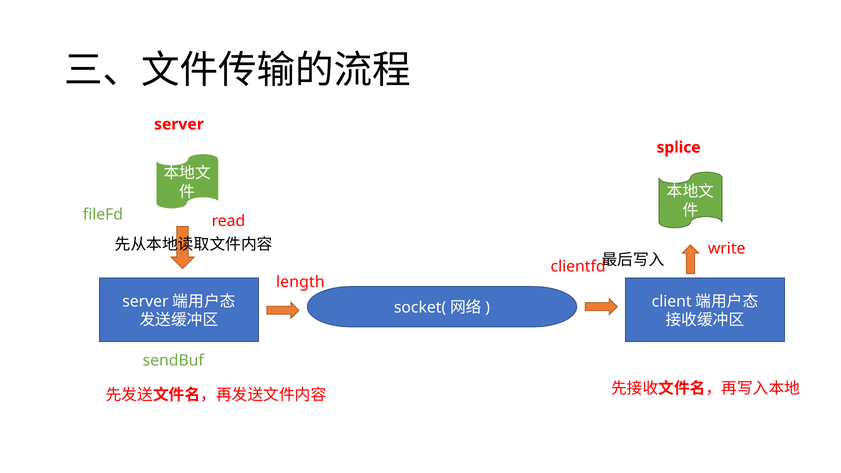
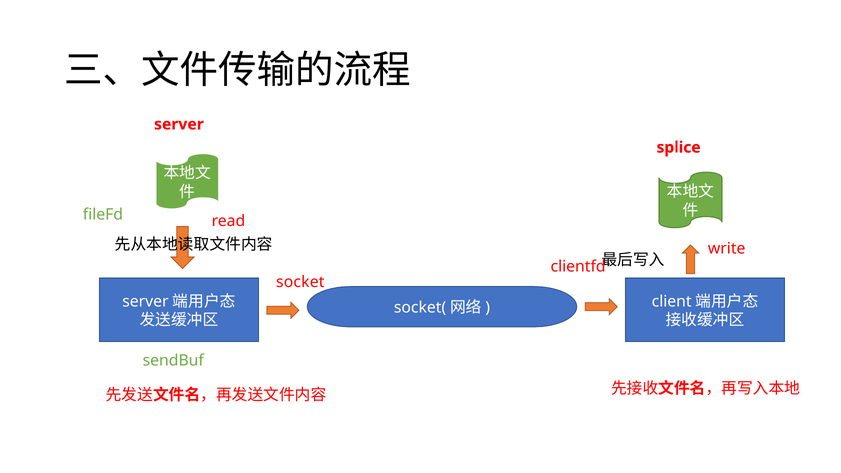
length: length -> socket
